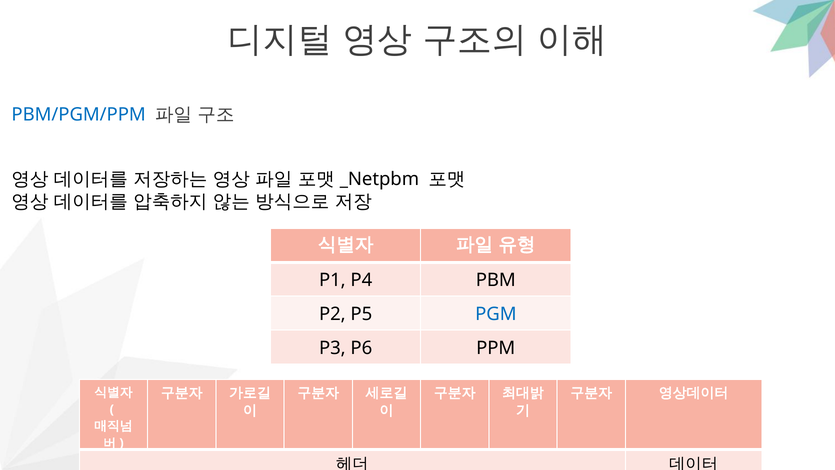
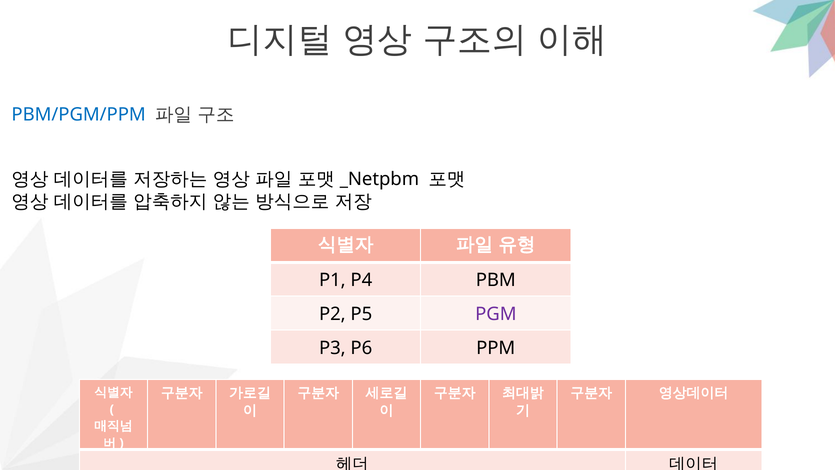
PGM colour: blue -> purple
